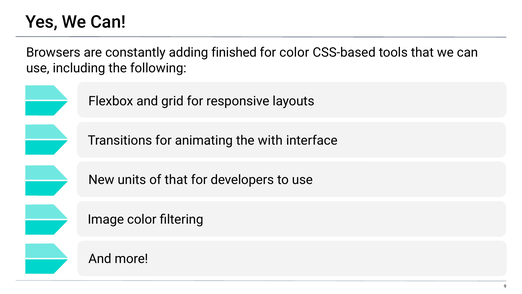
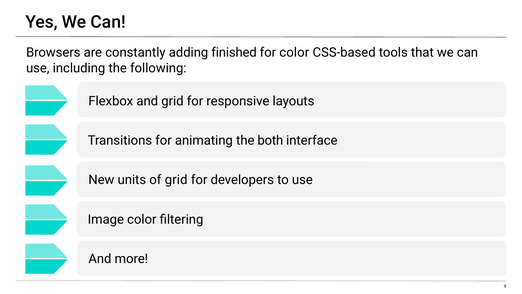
with: with -> both
of that: that -> grid
